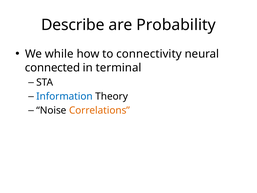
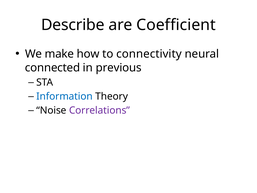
Probability: Probability -> Coefficient
while: while -> make
terminal: terminal -> previous
Correlations colour: orange -> purple
